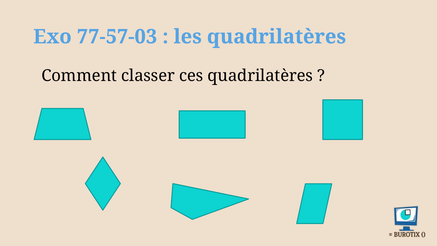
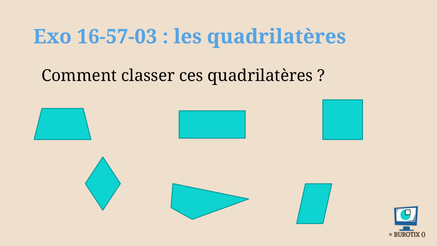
77-57-03: 77-57-03 -> 16-57-03
